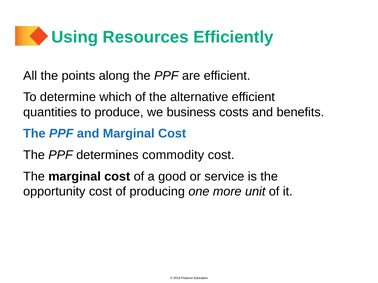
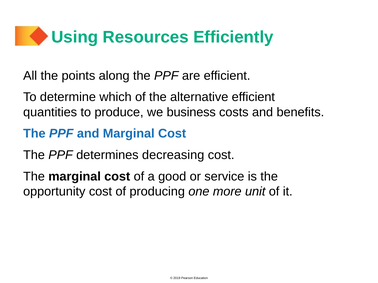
commodity: commodity -> decreasing
